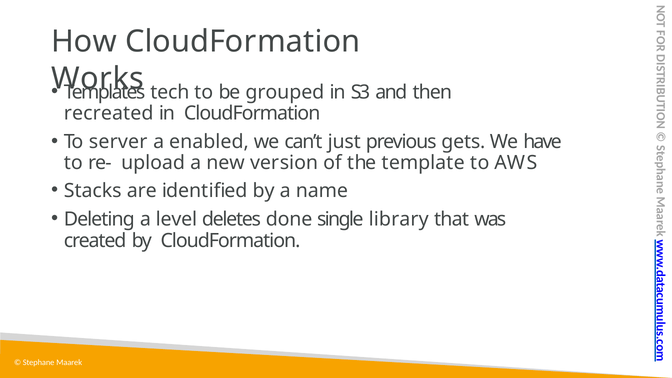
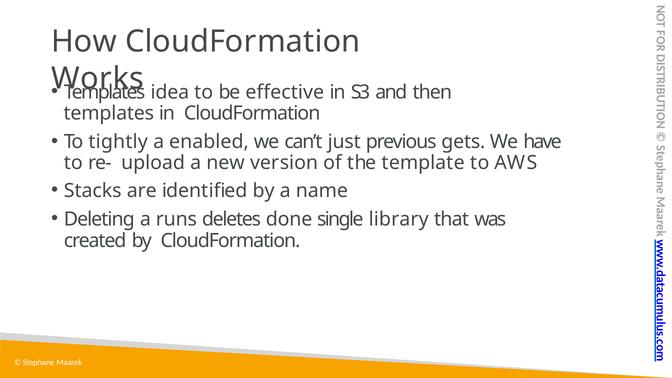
tech: tech -> idea
grouped: grouped -> effective
recreated at (109, 113): recreated -> templates
server: server -> tightly
level: level -> runs
